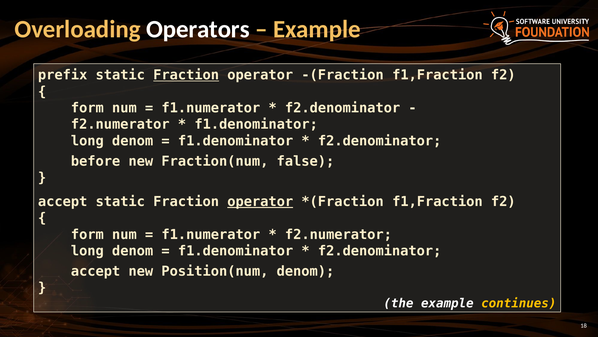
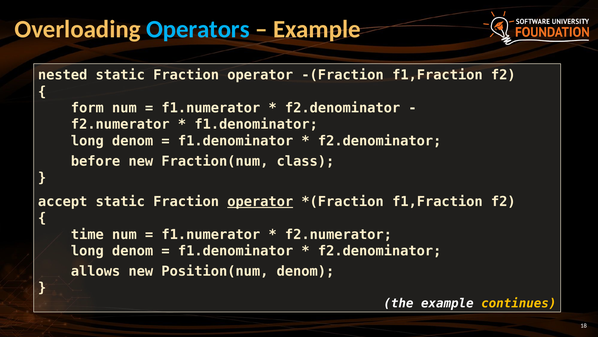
Operators colour: white -> light blue
prefix: prefix -> nested
Fraction at (186, 75) underline: present -> none
false: false -> class
form at (87, 234): form -> time
accept at (96, 271): accept -> allows
